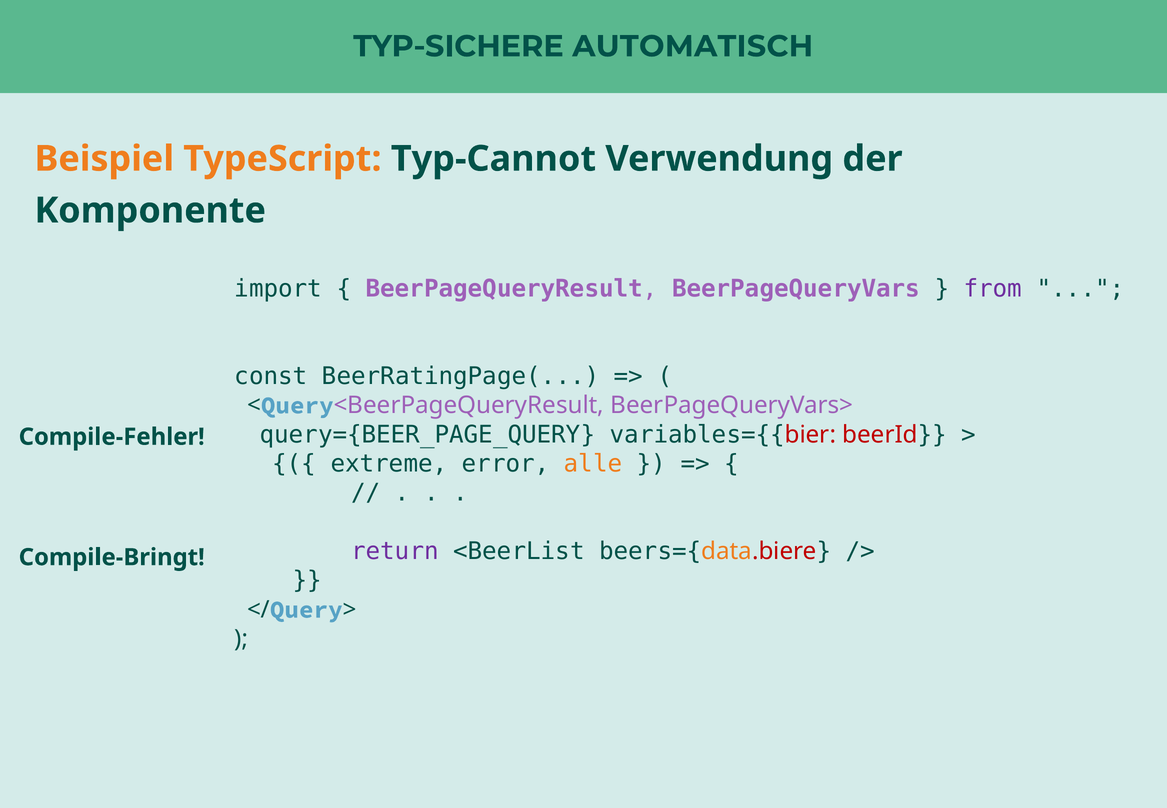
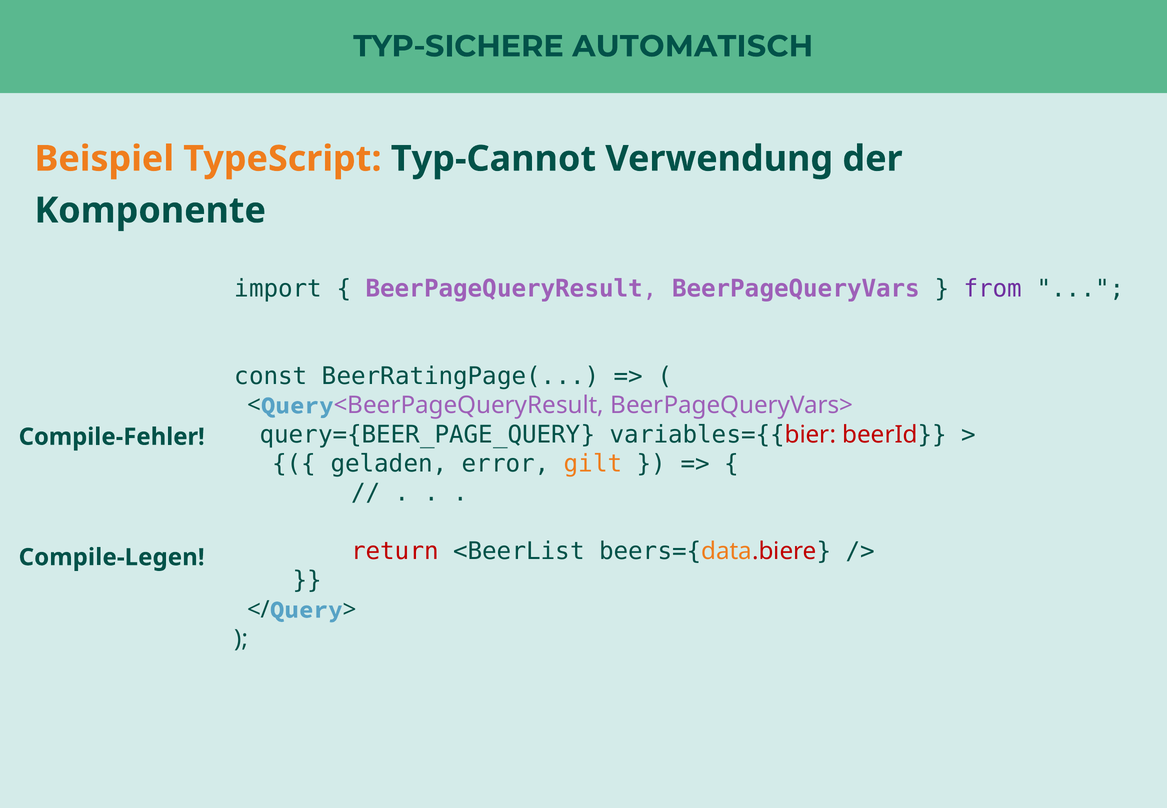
extreme: extreme -> geladen
alle: alle -> gilt
return colour: purple -> red
Compile-Bringt: Compile-Bringt -> Compile-Legen
